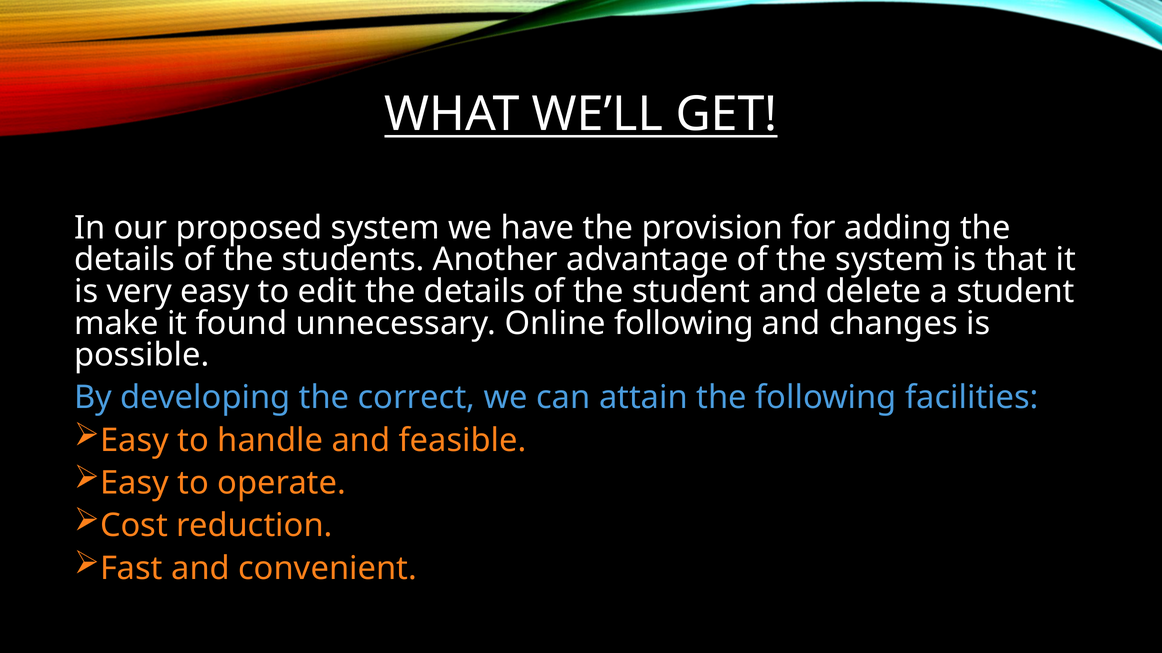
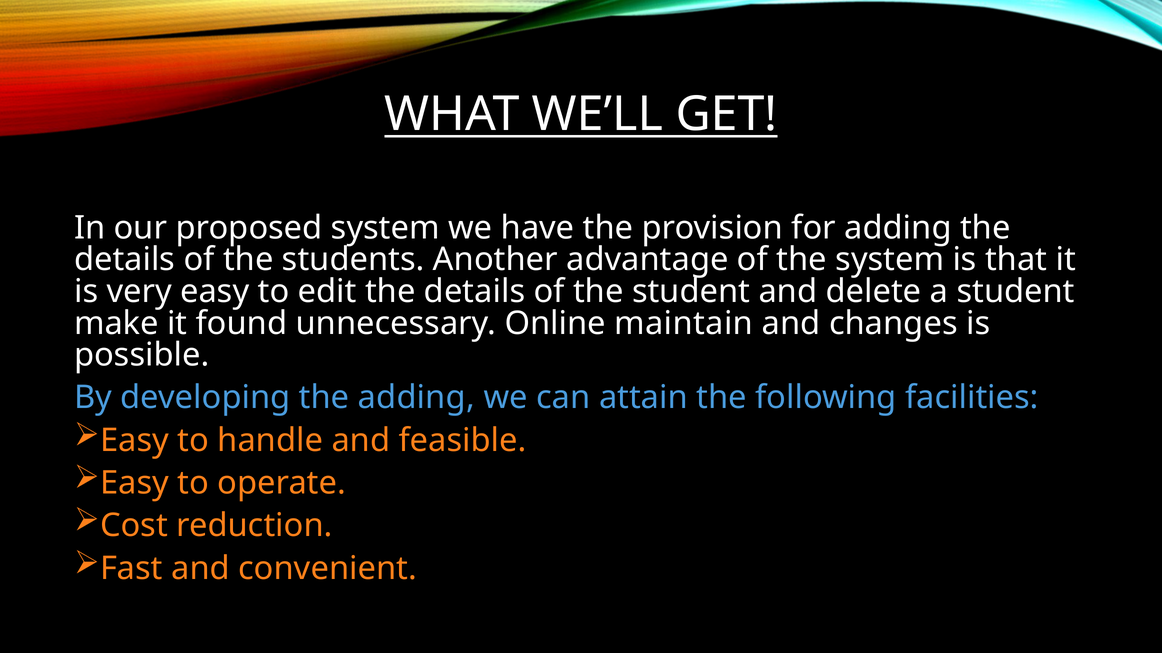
Online following: following -> maintain
the correct: correct -> adding
